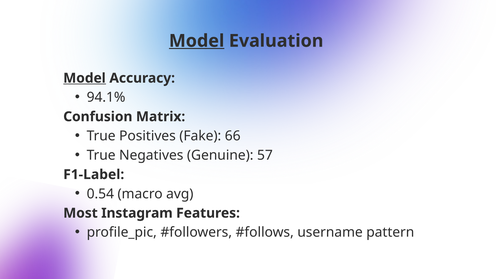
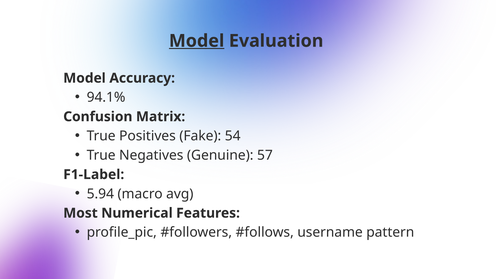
Model at (85, 78) underline: present -> none
66: 66 -> 54
0.54: 0.54 -> 5.94
Instagram: Instagram -> Numerical
